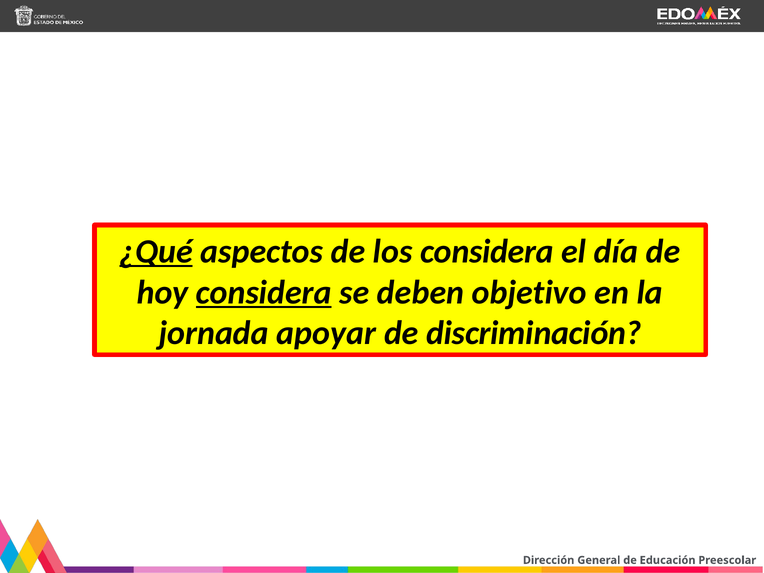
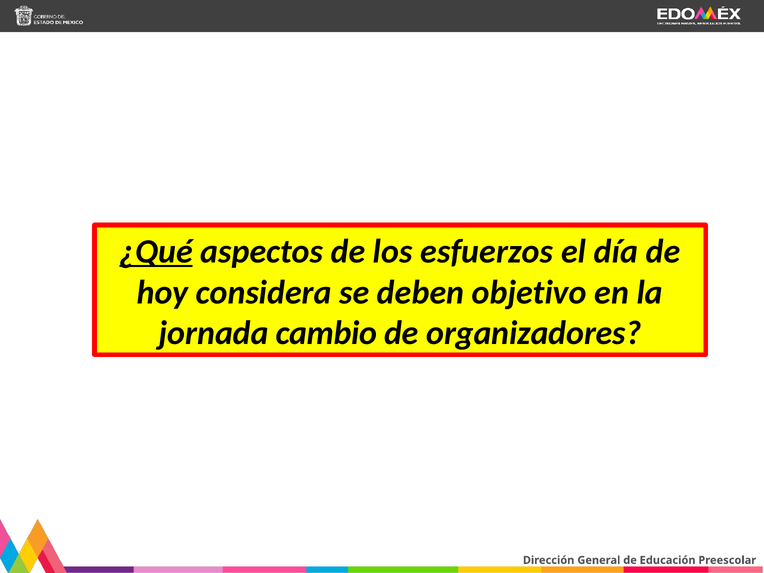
los considera: considera -> esfuerzos
considera at (264, 292) underline: present -> none
apoyar: apoyar -> cambio
discriminación: discriminación -> organizadores
